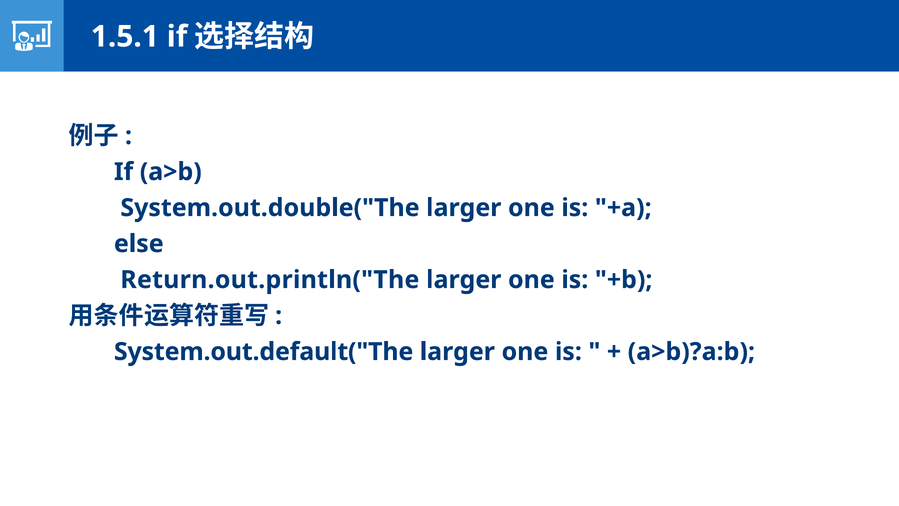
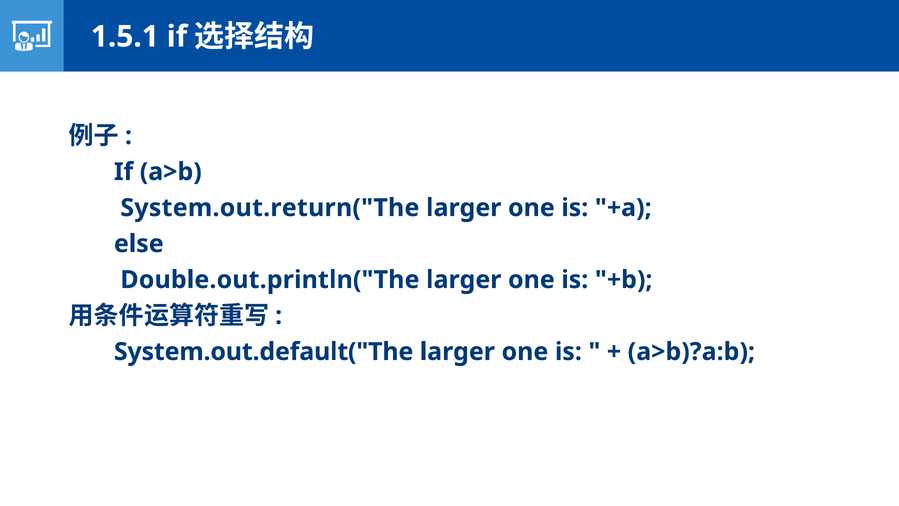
System.out.double("The: System.out.double("The -> System.out.return("The
Return.out.println("The: Return.out.println("The -> Double.out.println("The
